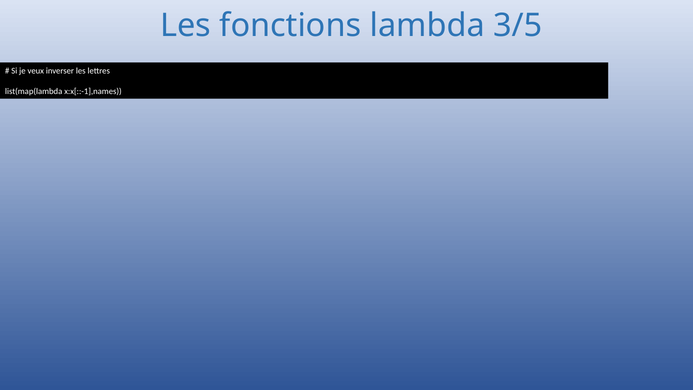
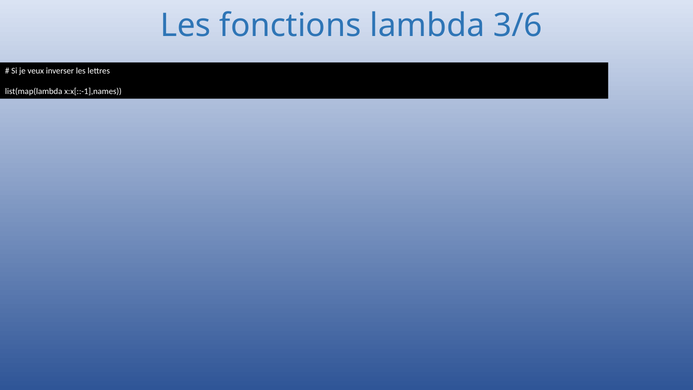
3/5: 3/5 -> 3/6
